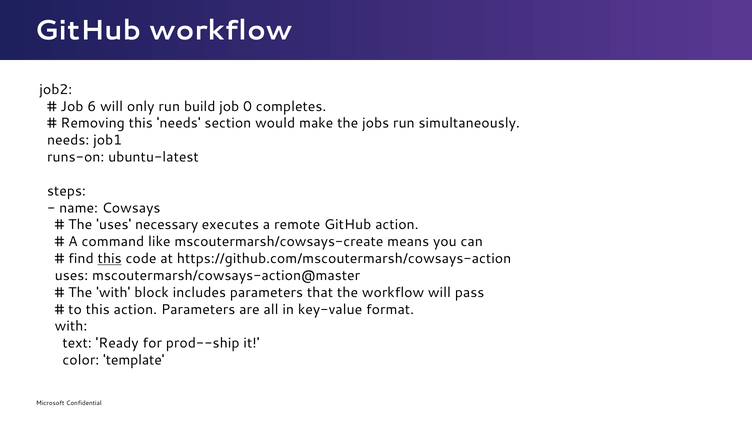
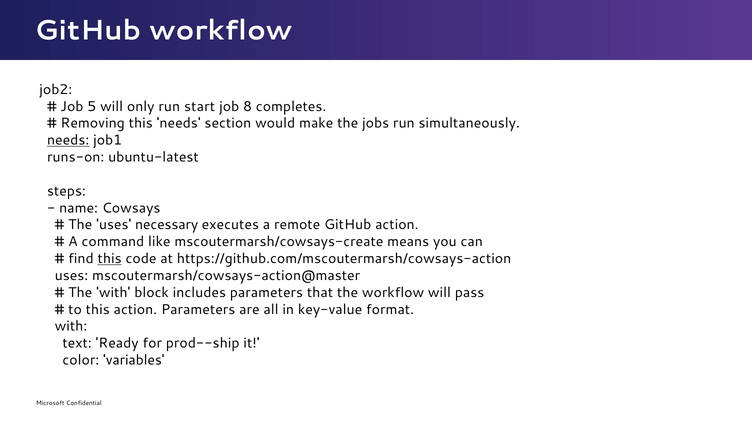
6: 6 -> 5
build: build -> start
0: 0 -> 8
needs at (68, 140) underline: none -> present
template: template -> variables
